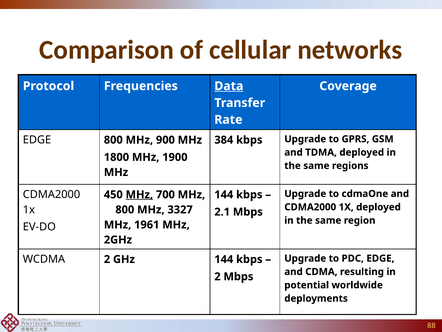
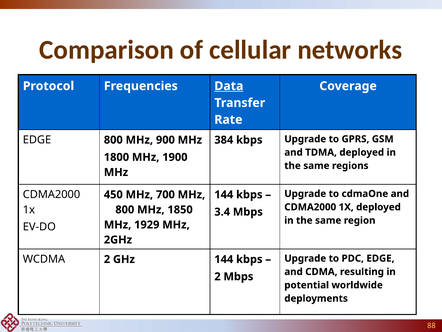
MHz at (139, 194) underline: present -> none
3327: 3327 -> 1850
2.1: 2.1 -> 3.4
1961: 1961 -> 1929
